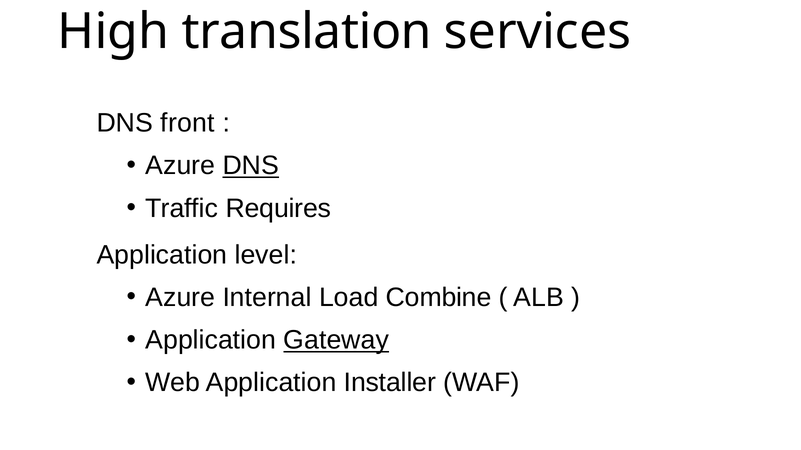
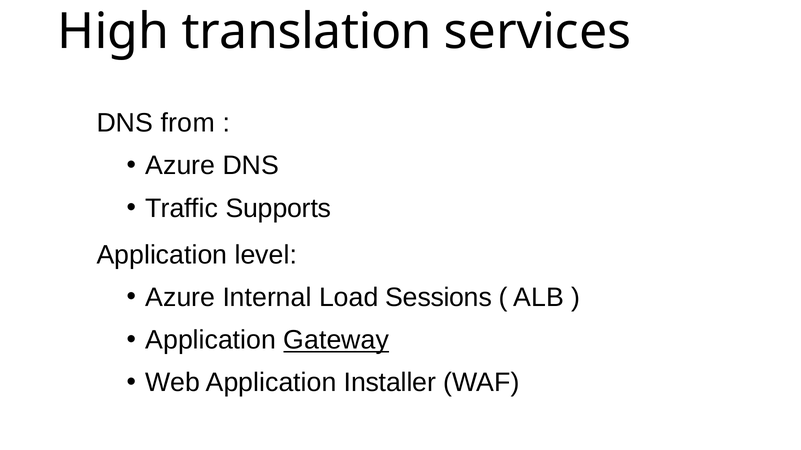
front: front -> from
DNS at (251, 166) underline: present -> none
Requires: Requires -> Supports
Combine: Combine -> Sessions
